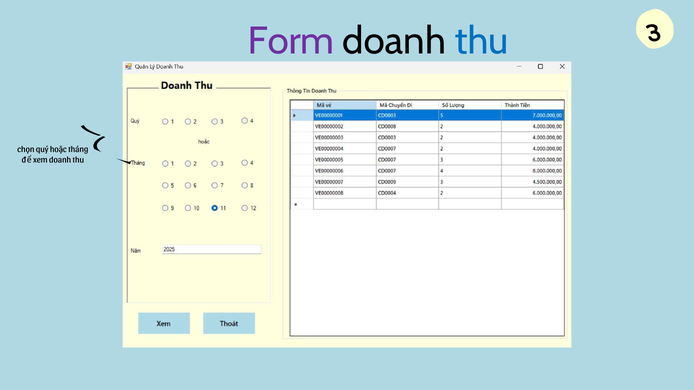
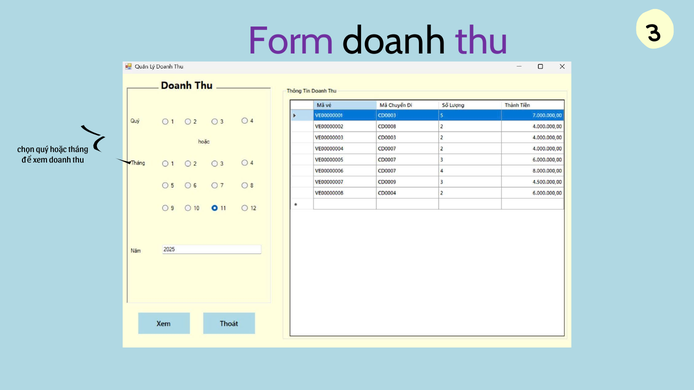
thu at (482, 41) colour: blue -> purple
